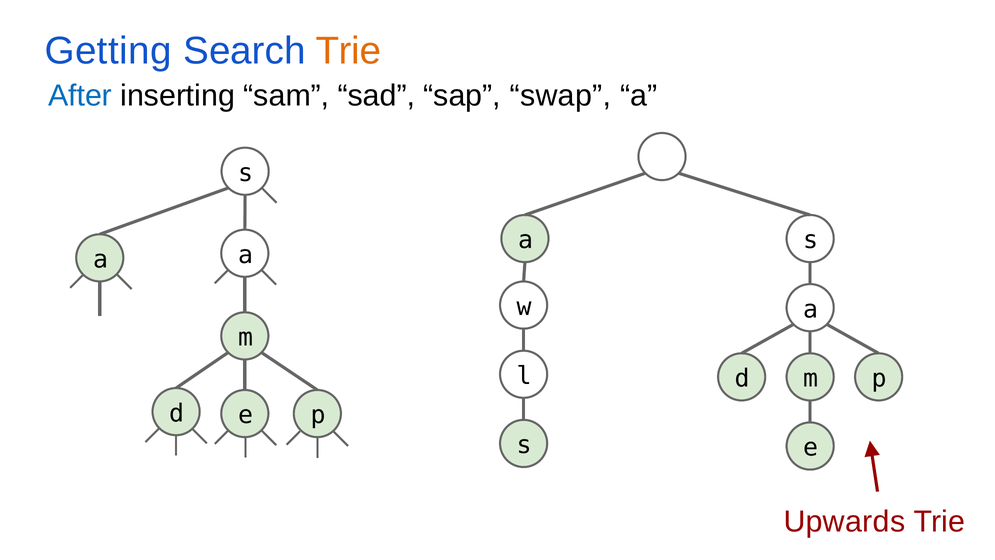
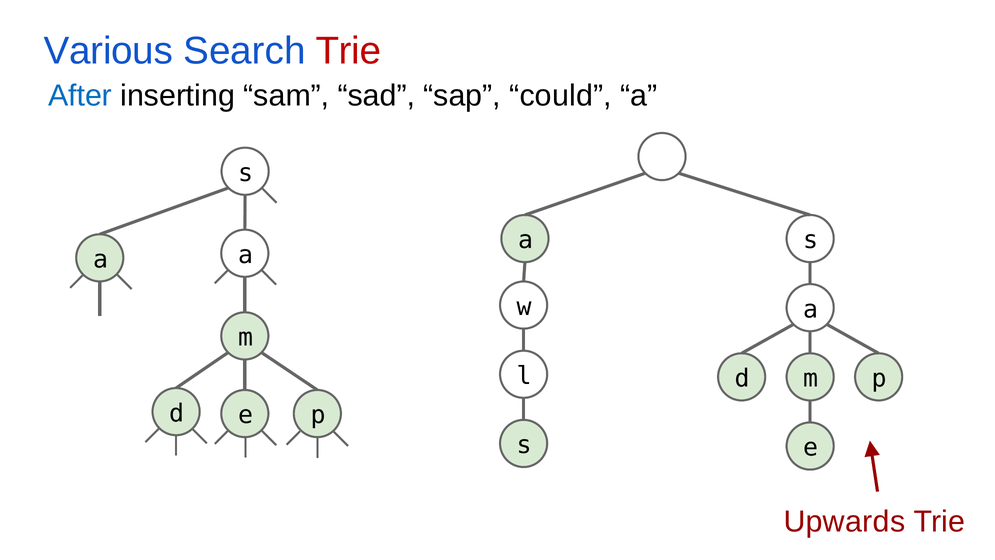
Getting: Getting -> Various
Trie at (348, 51) colour: orange -> red
swap: swap -> could
